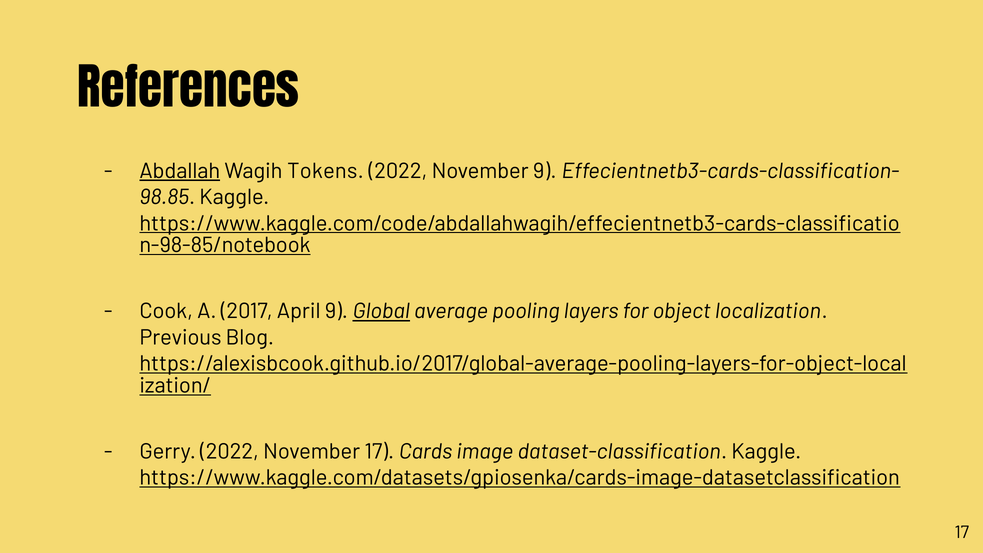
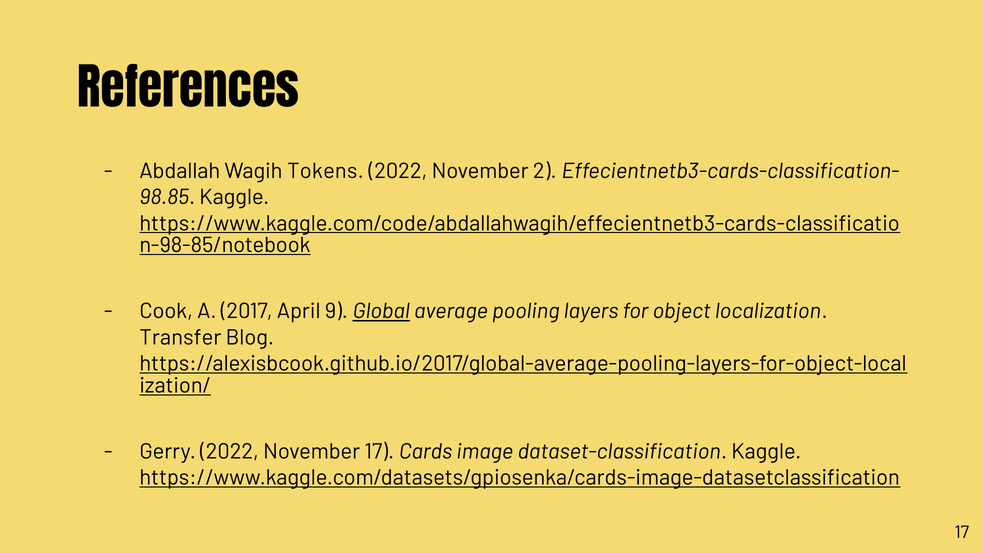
Abdallah underline: present -> none
November 9: 9 -> 2
Previous: Previous -> Transfer
